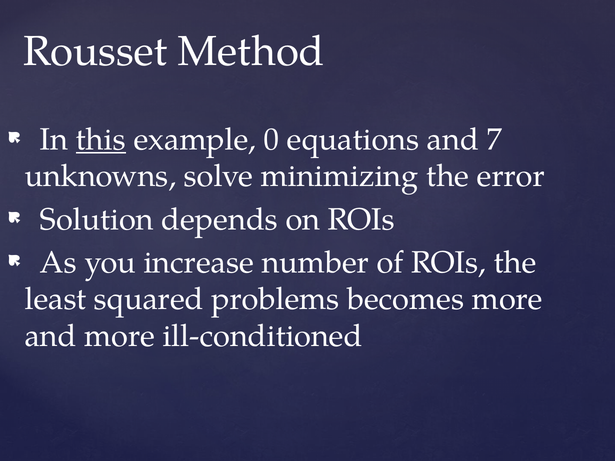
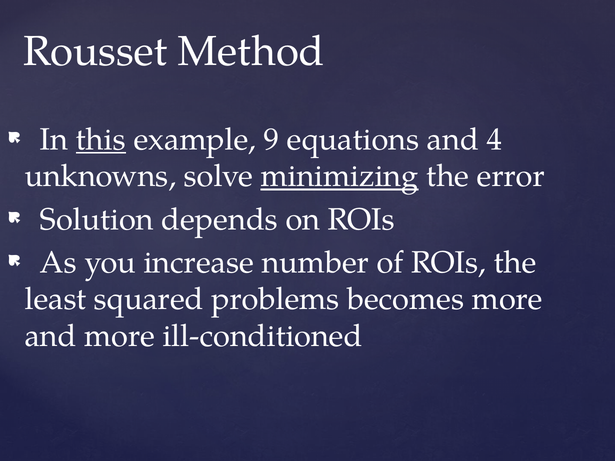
0: 0 -> 9
7: 7 -> 4
minimizing underline: none -> present
